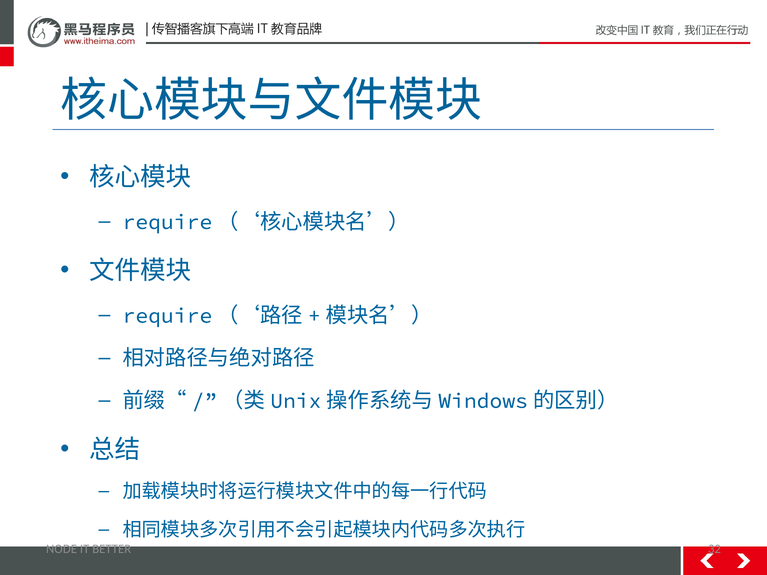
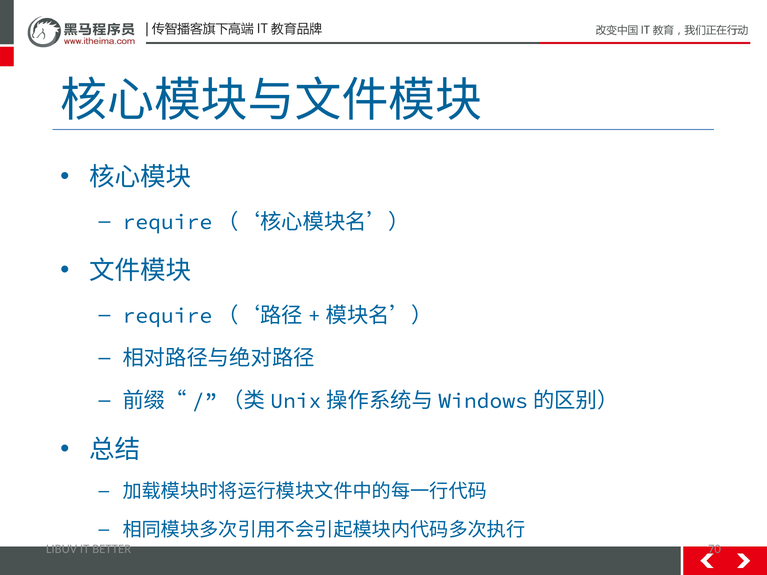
NODE: NODE -> LIBUV
32: 32 -> 70
